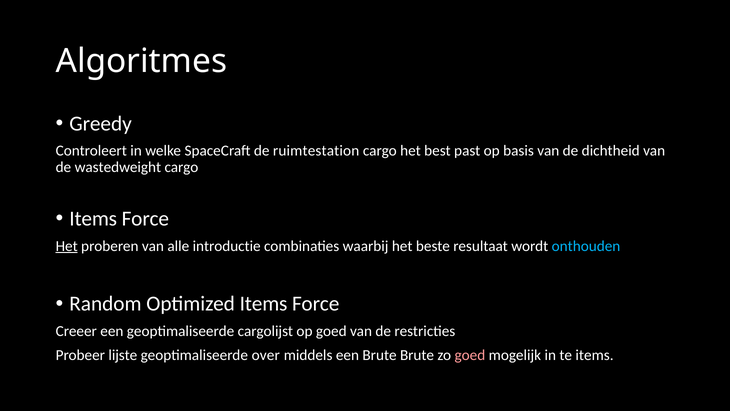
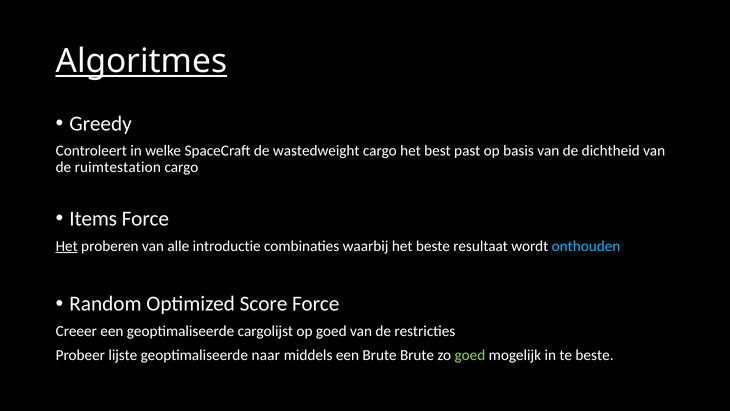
Algoritmes underline: none -> present
ruimtestation: ruimtestation -> wastedweight
wastedweight: wastedweight -> ruimtestation
Optimized Items: Items -> Score
over: over -> naar
goed at (470, 355) colour: pink -> light green
te items: items -> beste
